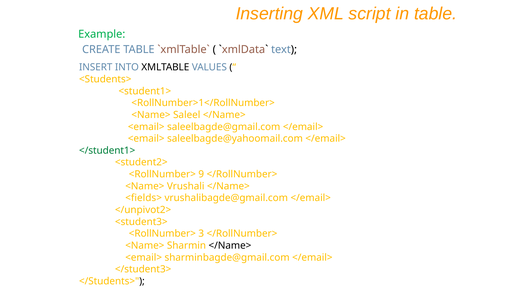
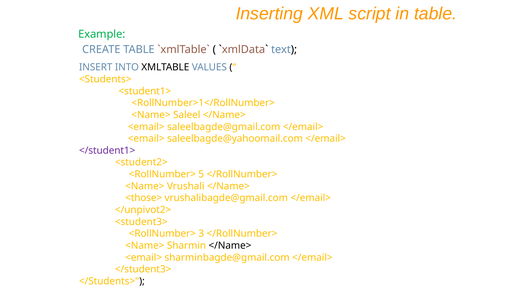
</student1> colour: green -> purple
9: 9 -> 5
<fields>: <fields> -> <those>
